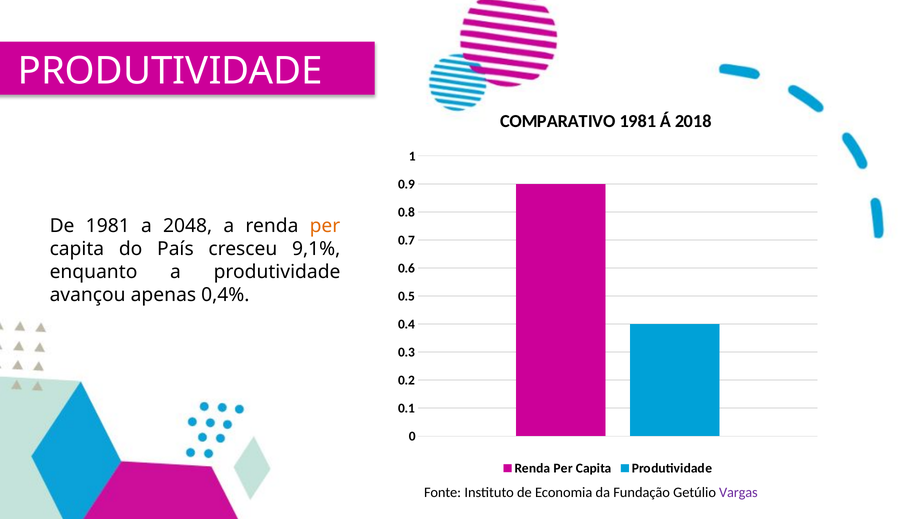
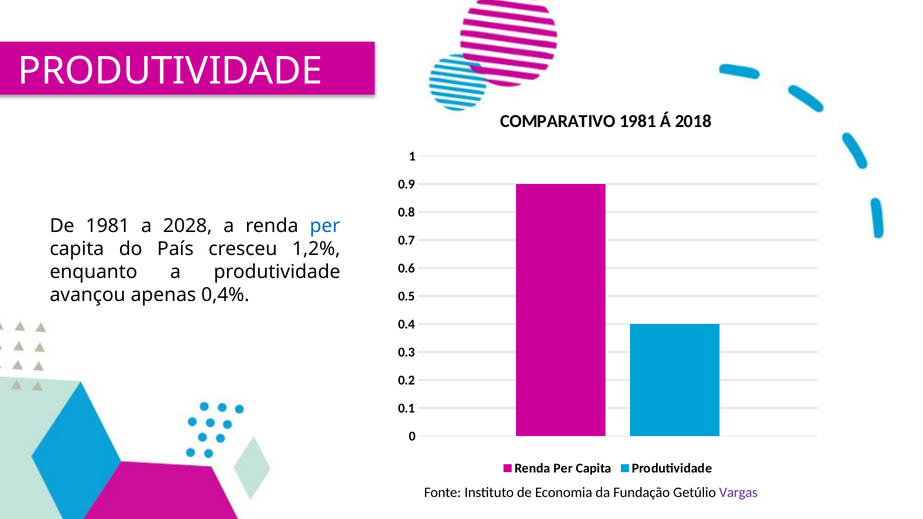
2048: 2048 -> 2028
per at (325, 226) colour: orange -> blue
9,1%: 9,1% -> 1,2%
